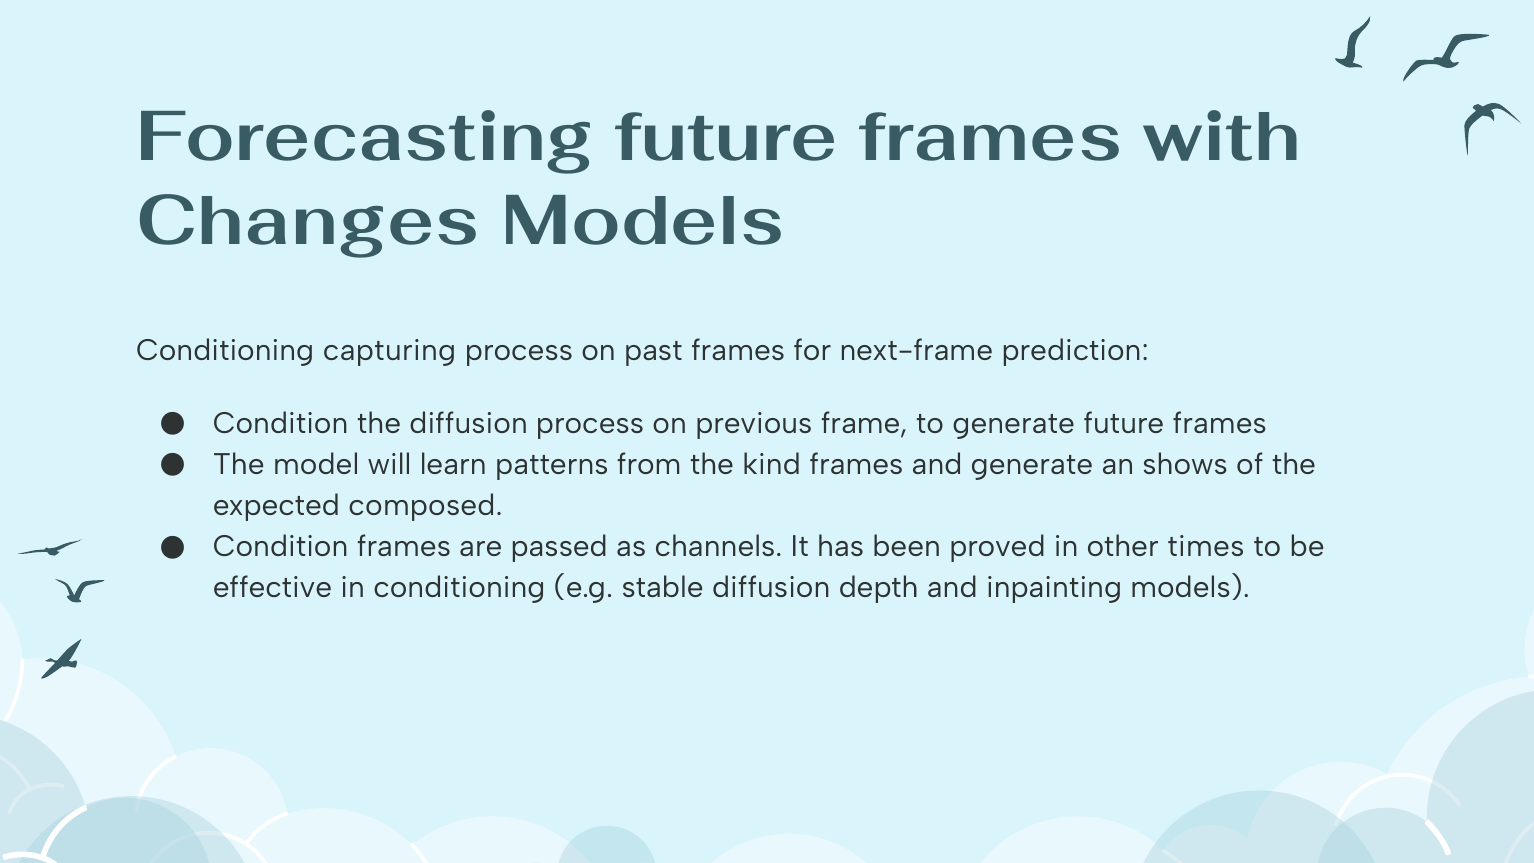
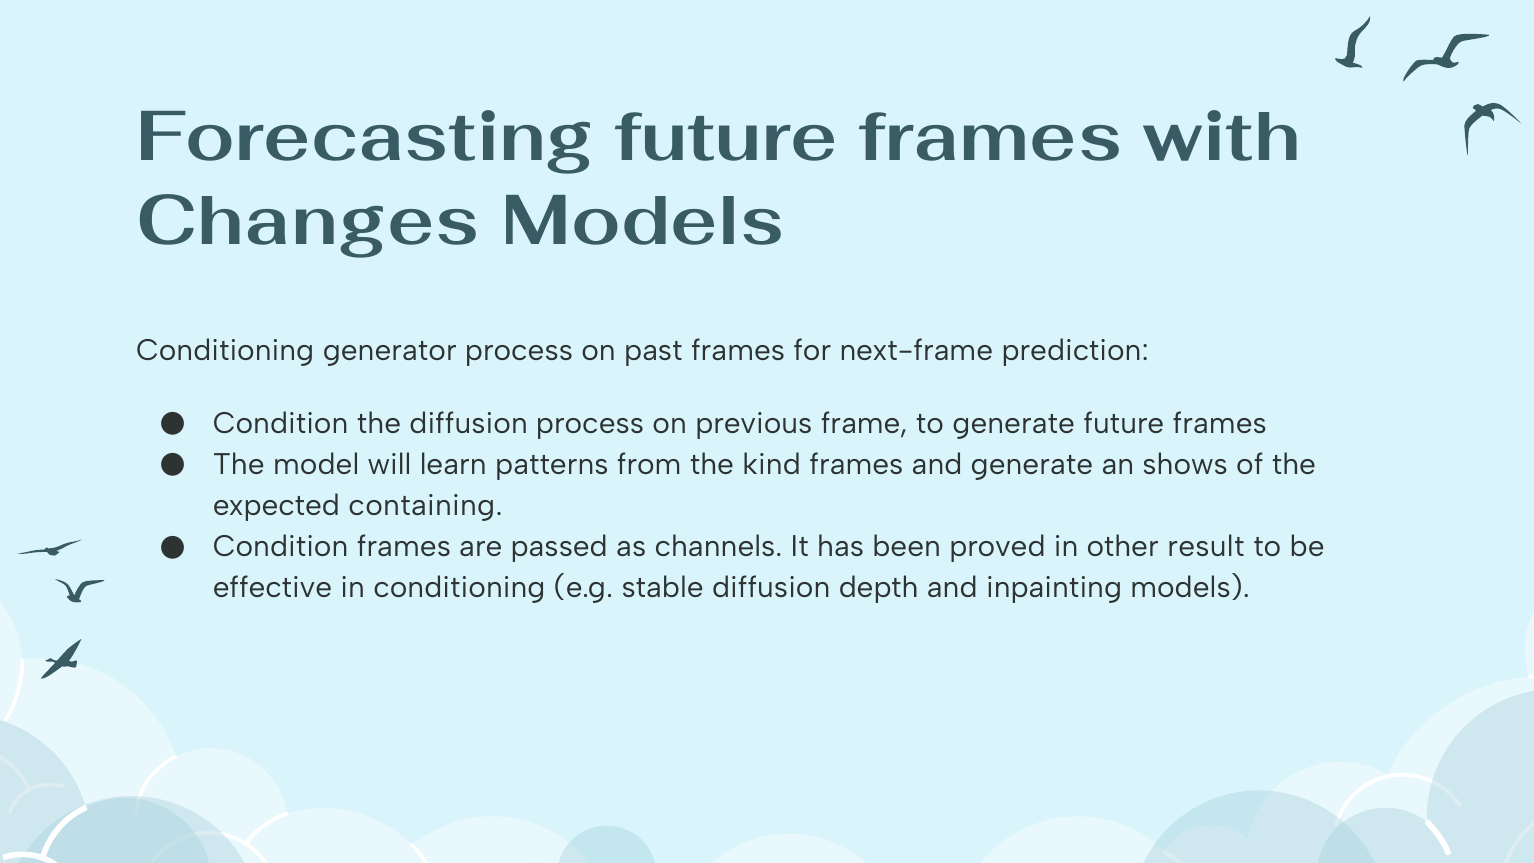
capturing: capturing -> generator
composed: composed -> containing
times: times -> result
